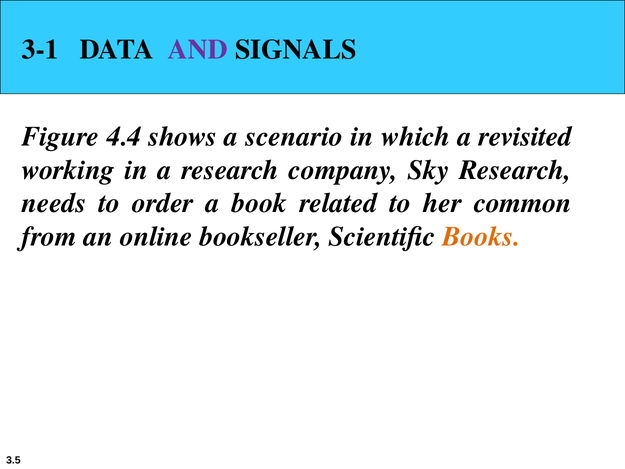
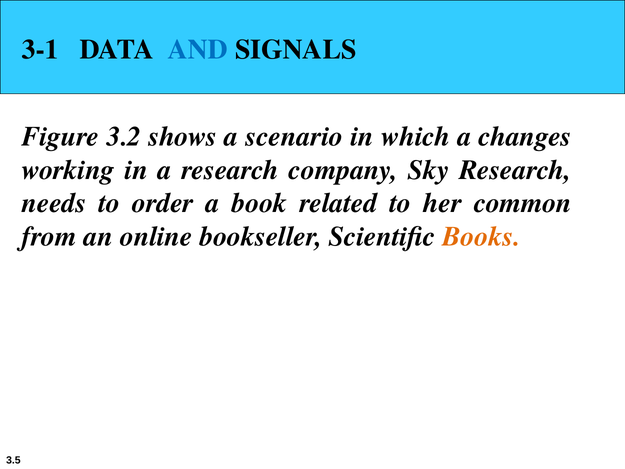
AND colour: purple -> blue
4.4: 4.4 -> 3.2
revisited: revisited -> changes
